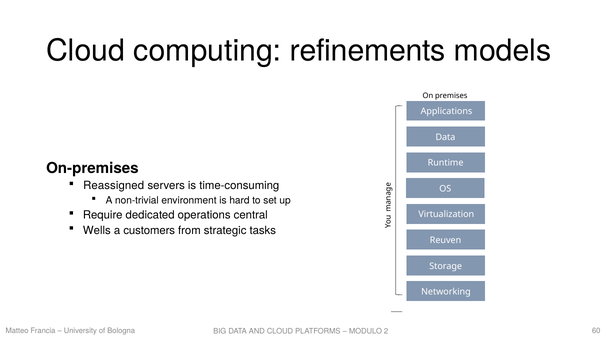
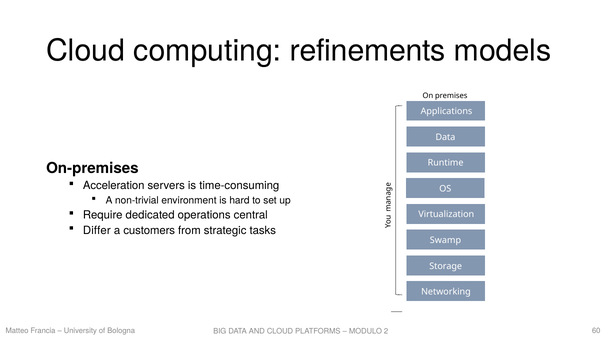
Reassigned: Reassigned -> Acceleration
Wells: Wells -> Differ
Reuven: Reuven -> Swamp
